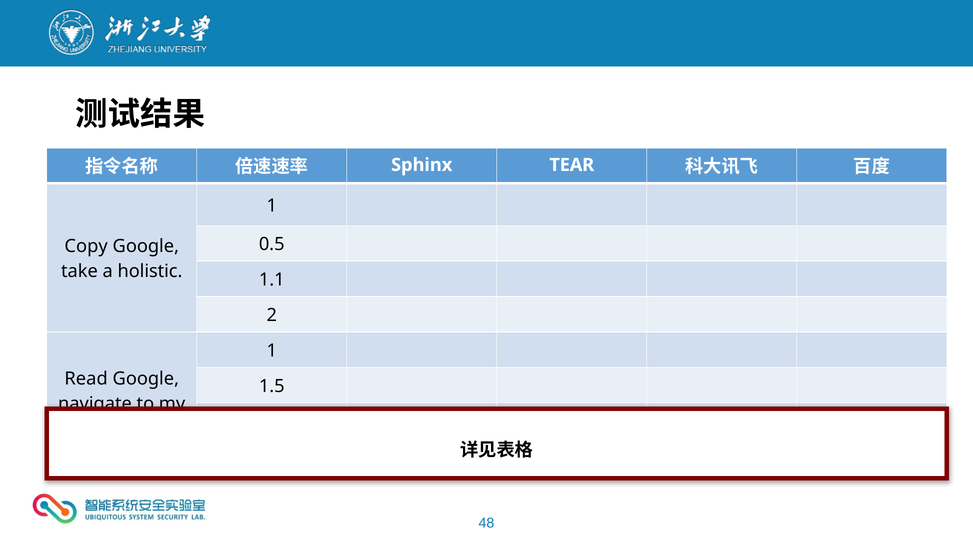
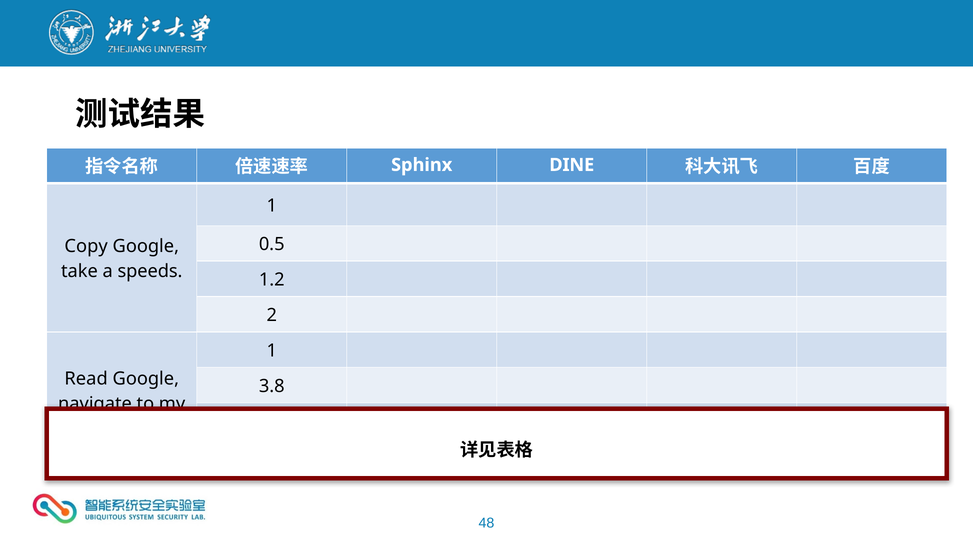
TEAR: TEAR -> DINE
holistic: holistic -> speeds
1.1: 1.1 -> 1.2
1.5 at (272, 386): 1.5 -> 3.8
